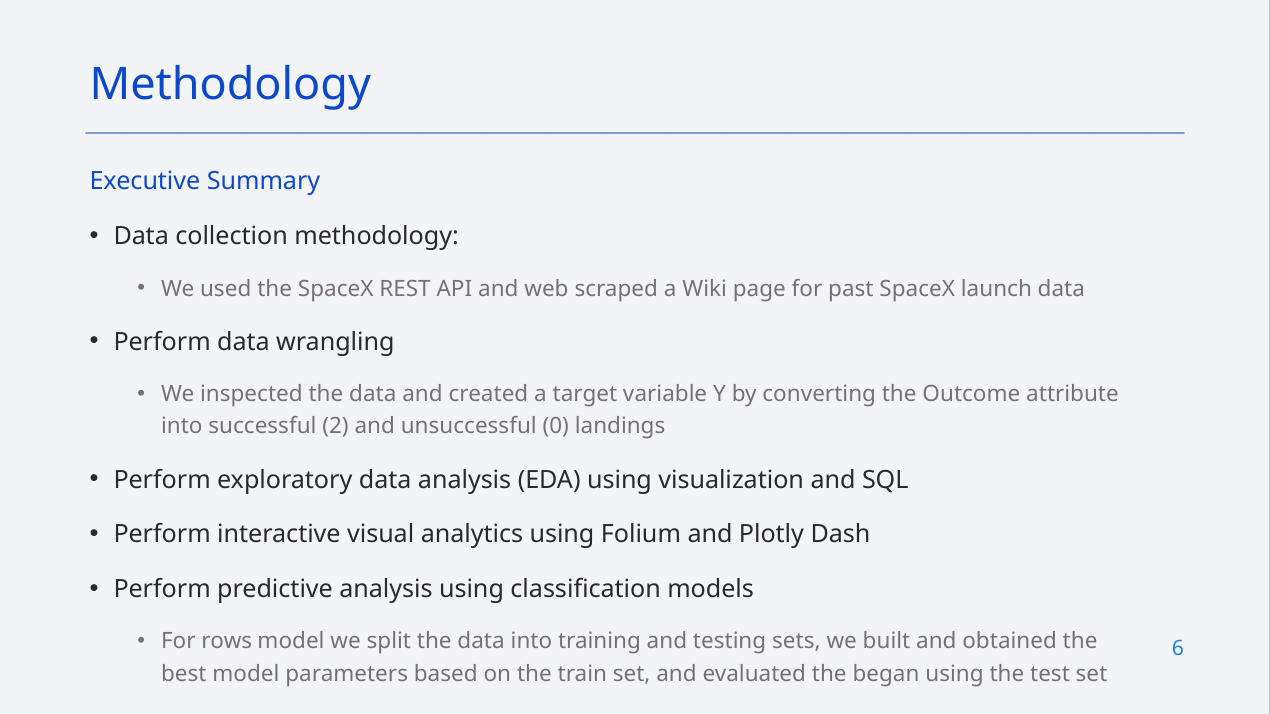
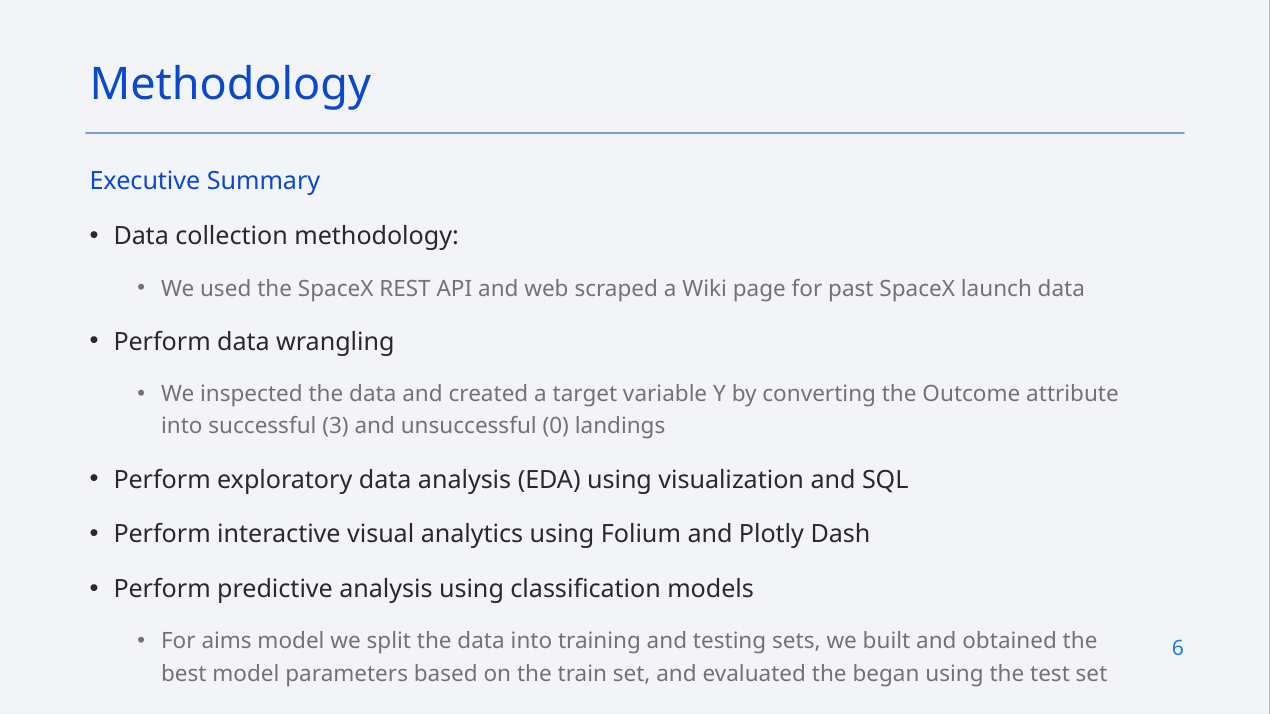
2: 2 -> 3
rows: rows -> aims
